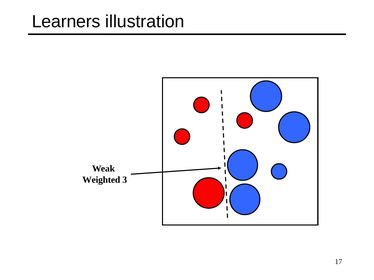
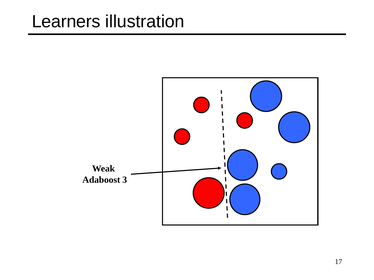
Weighted: Weighted -> Adaboost
